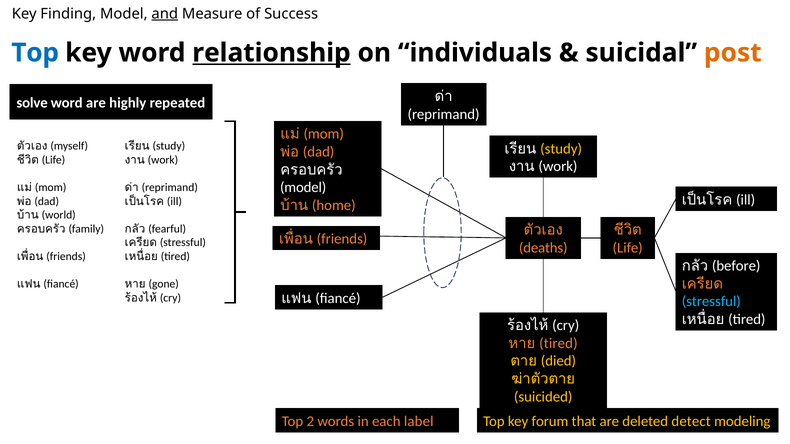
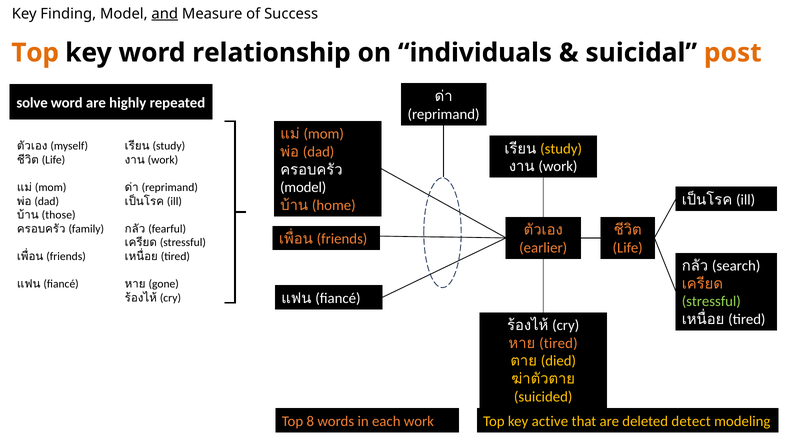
Top at (35, 53) colour: blue -> orange
relationship underline: present -> none
world: world -> those
deaths: deaths -> earlier
before: before -> search
stressful at (711, 302) colour: light blue -> light green
2: 2 -> 8
each label: label -> work
forum: forum -> active
